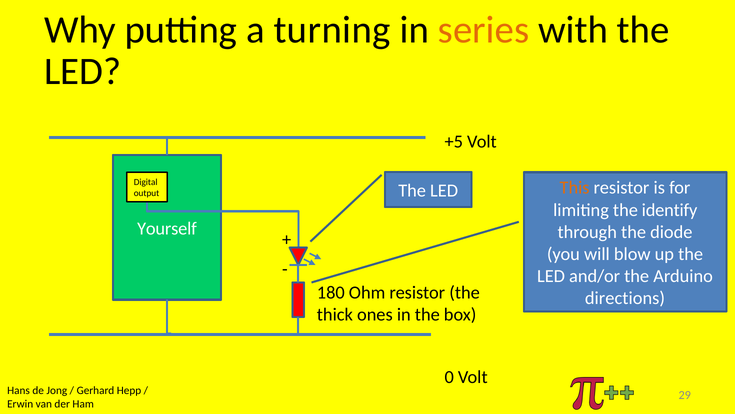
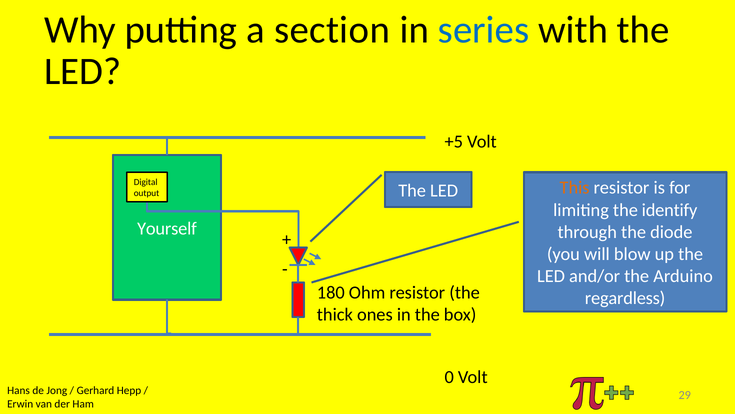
turning: turning -> section
series colour: orange -> blue
directions: directions -> regardless
